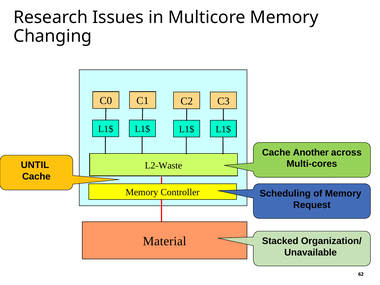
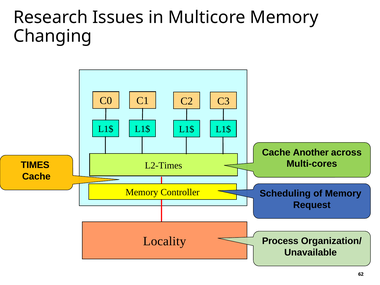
UNTIL: UNTIL -> TIMES
L2-Waste: L2-Waste -> L2-Times
Material: Material -> Locality
Stacked: Stacked -> Process
